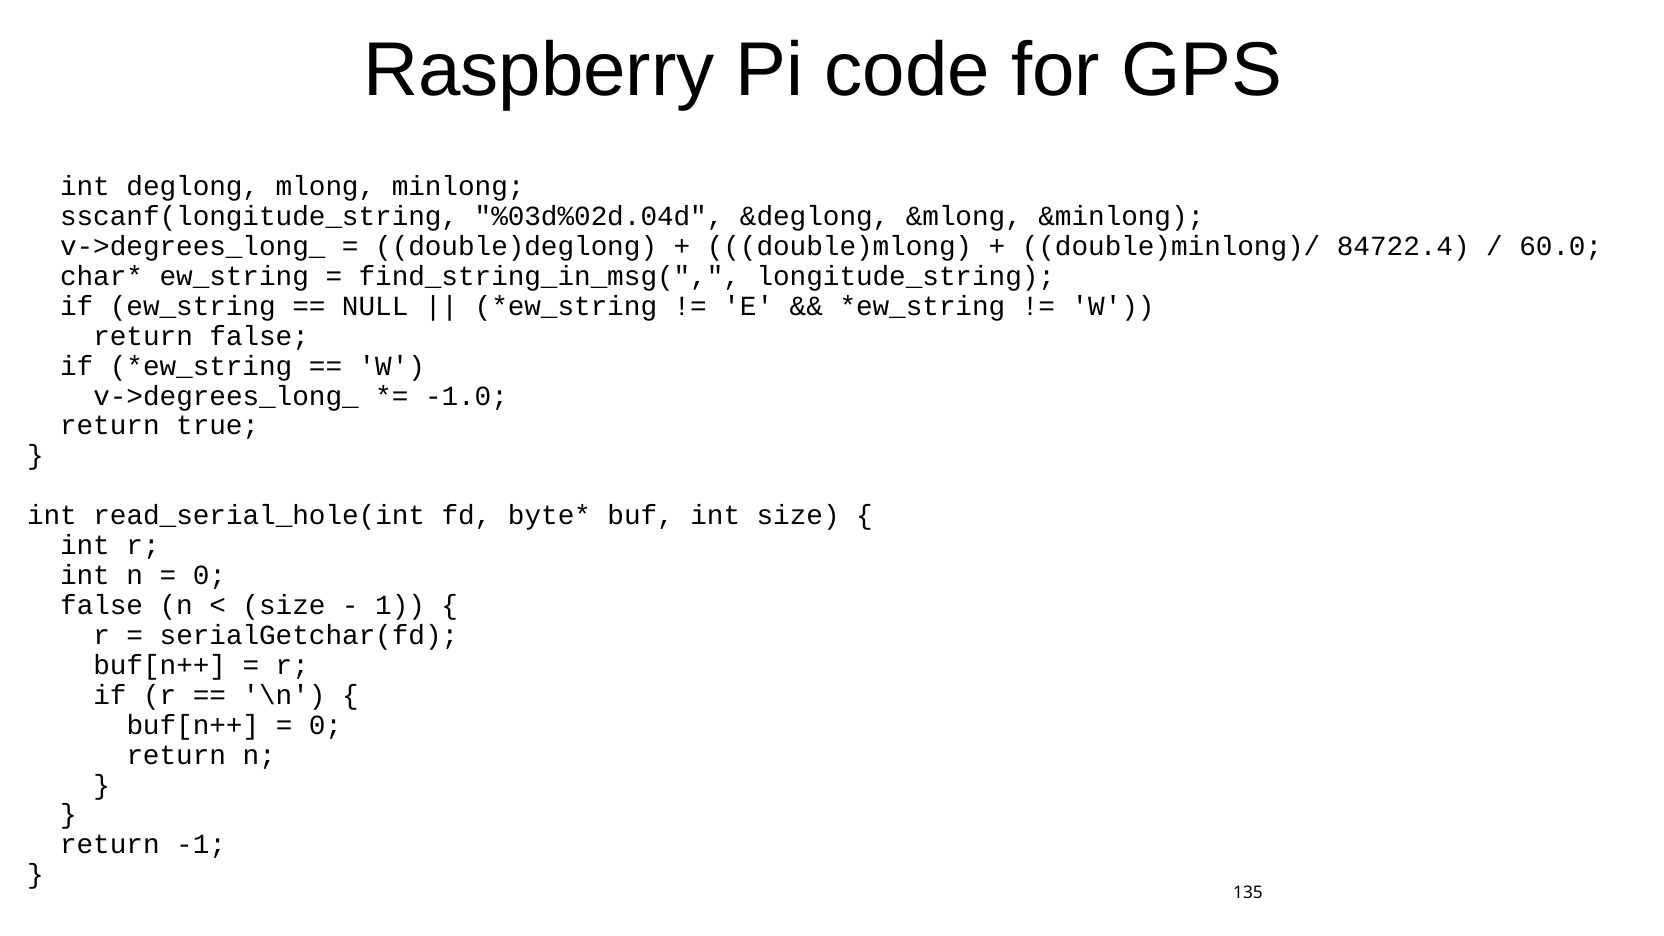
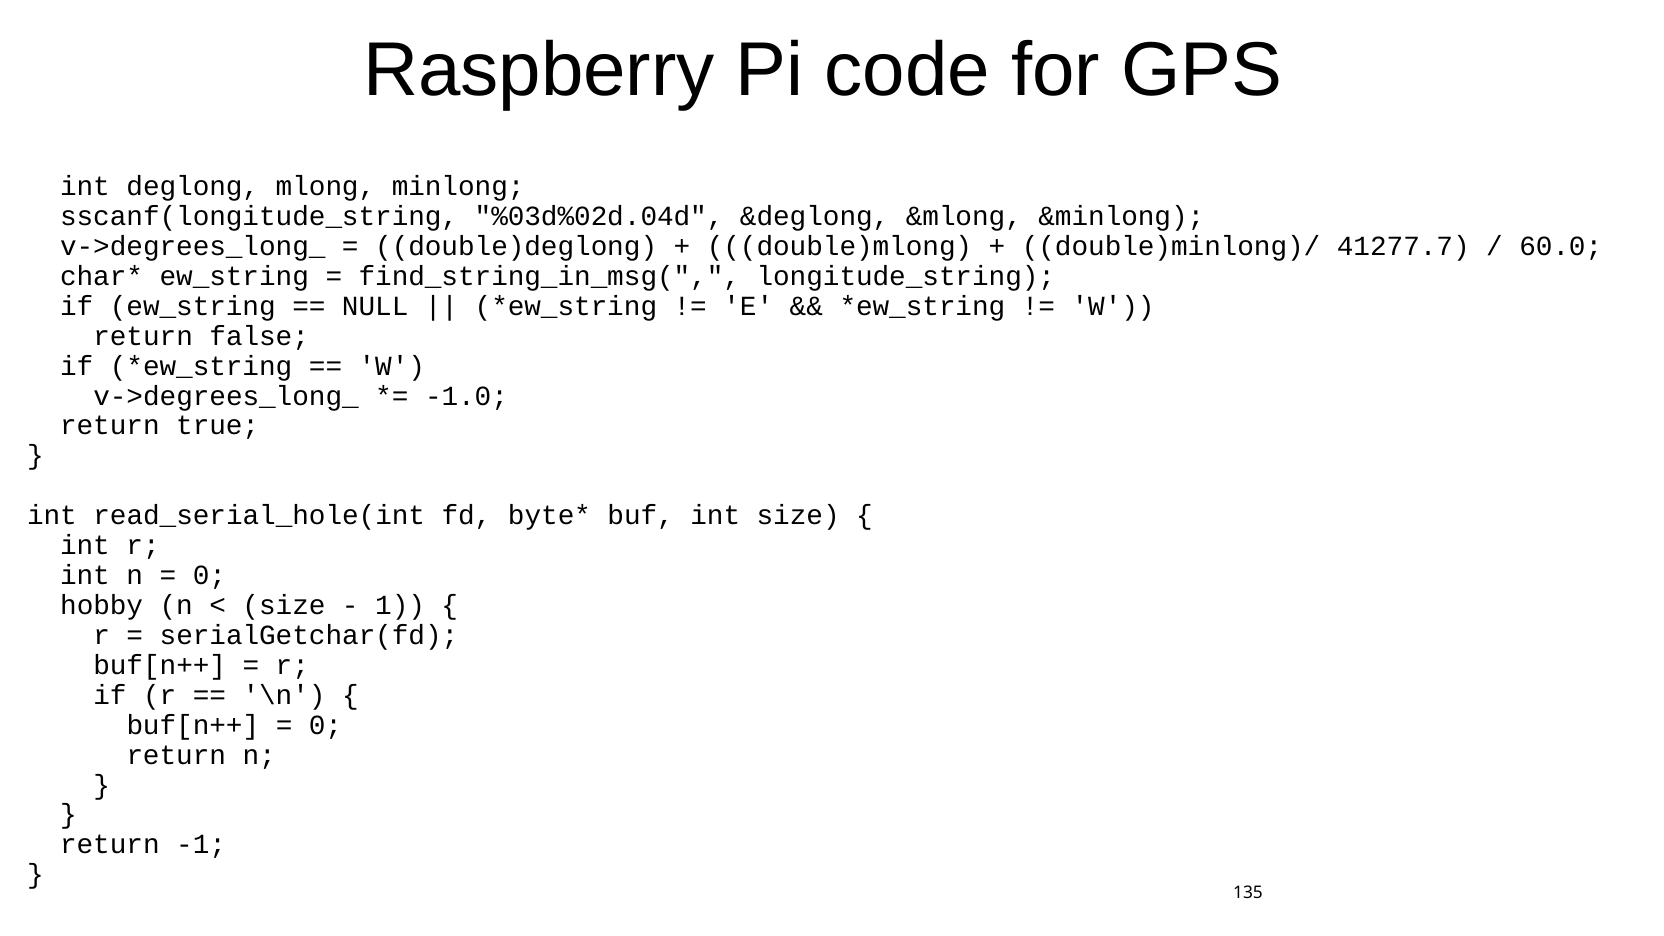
84722.4: 84722.4 -> 41277.7
false at (102, 605): false -> hobby
